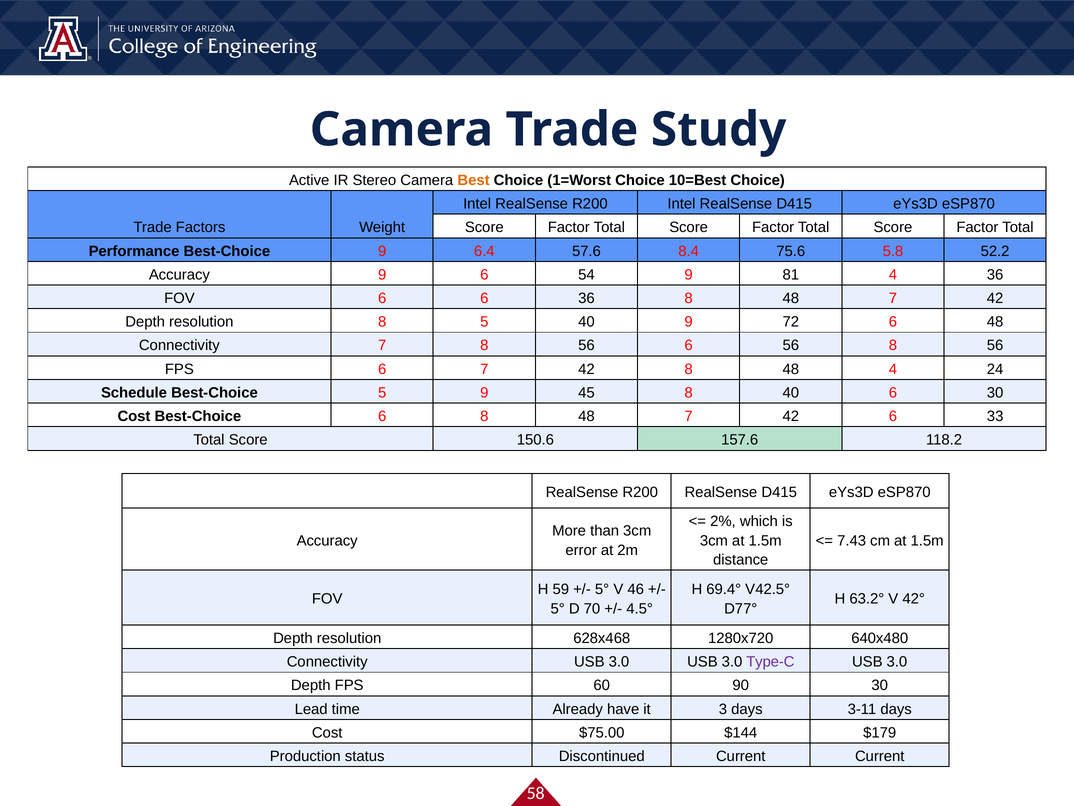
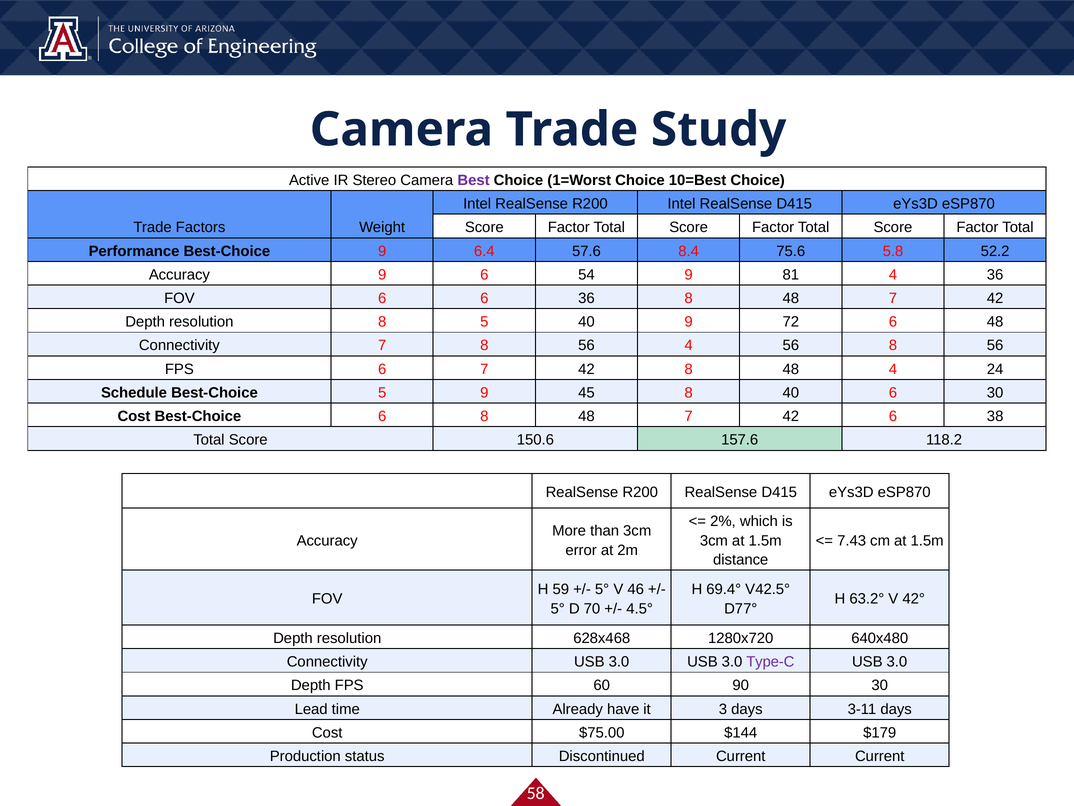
Best colour: orange -> purple
56 6: 6 -> 4
33: 33 -> 38
